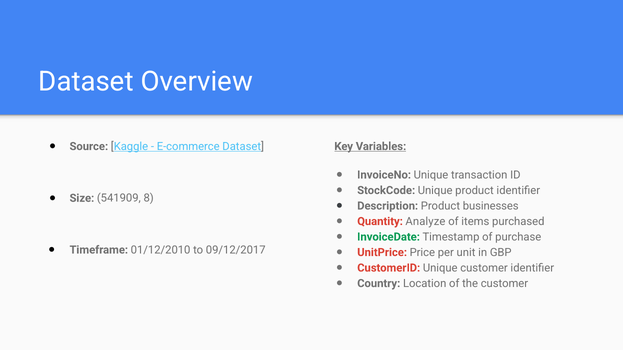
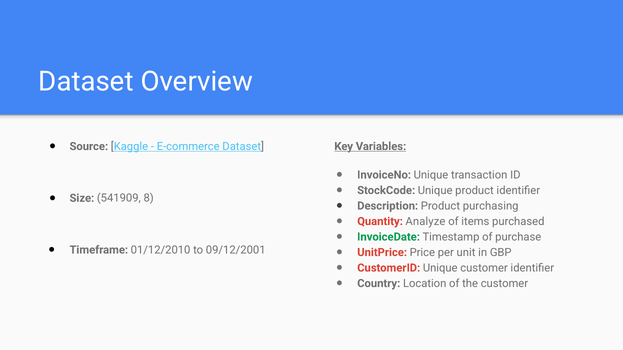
businesses: businesses -> purchasing
09/12/2017: 09/12/2017 -> 09/12/2001
